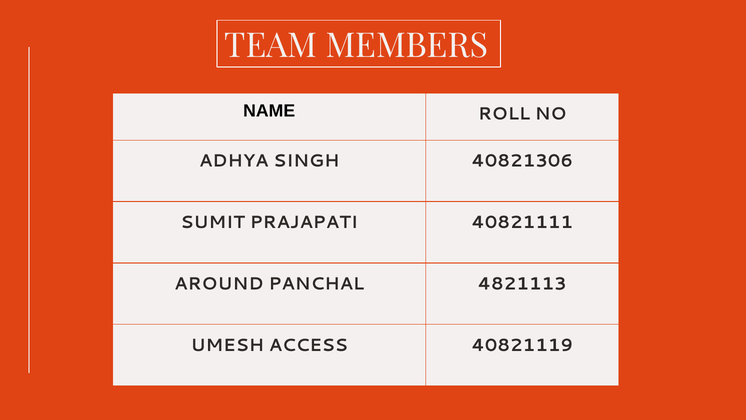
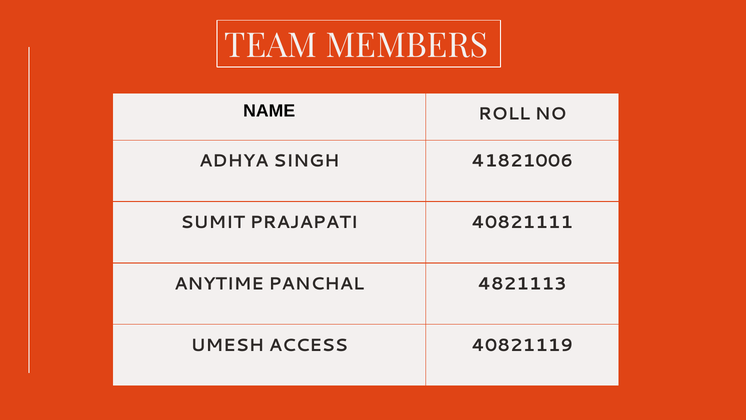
40821306: 40821306 -> 41821006
AROUND: AROUND -> ANYTIME
